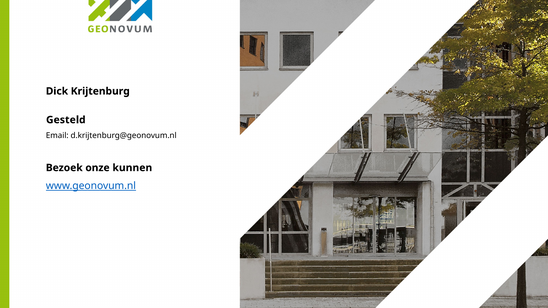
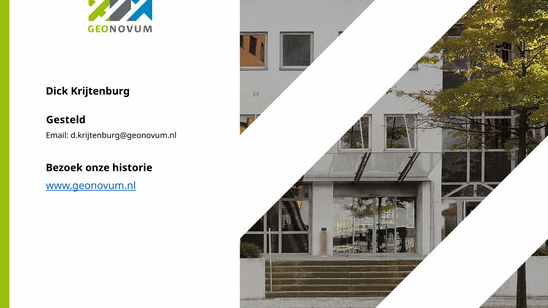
kunnen: kunnen -> historie
